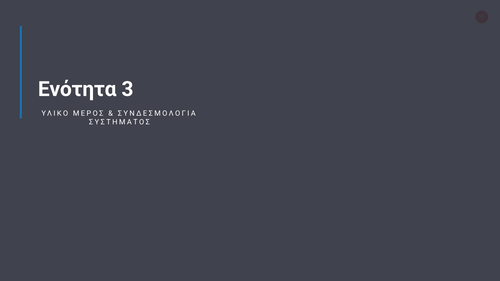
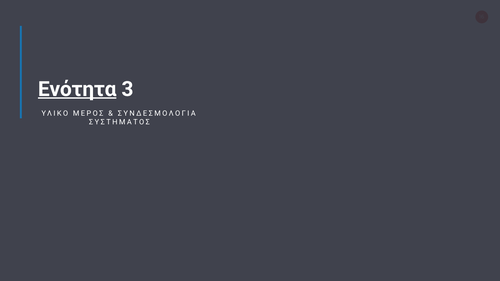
Ενότητα underline: none -> present
